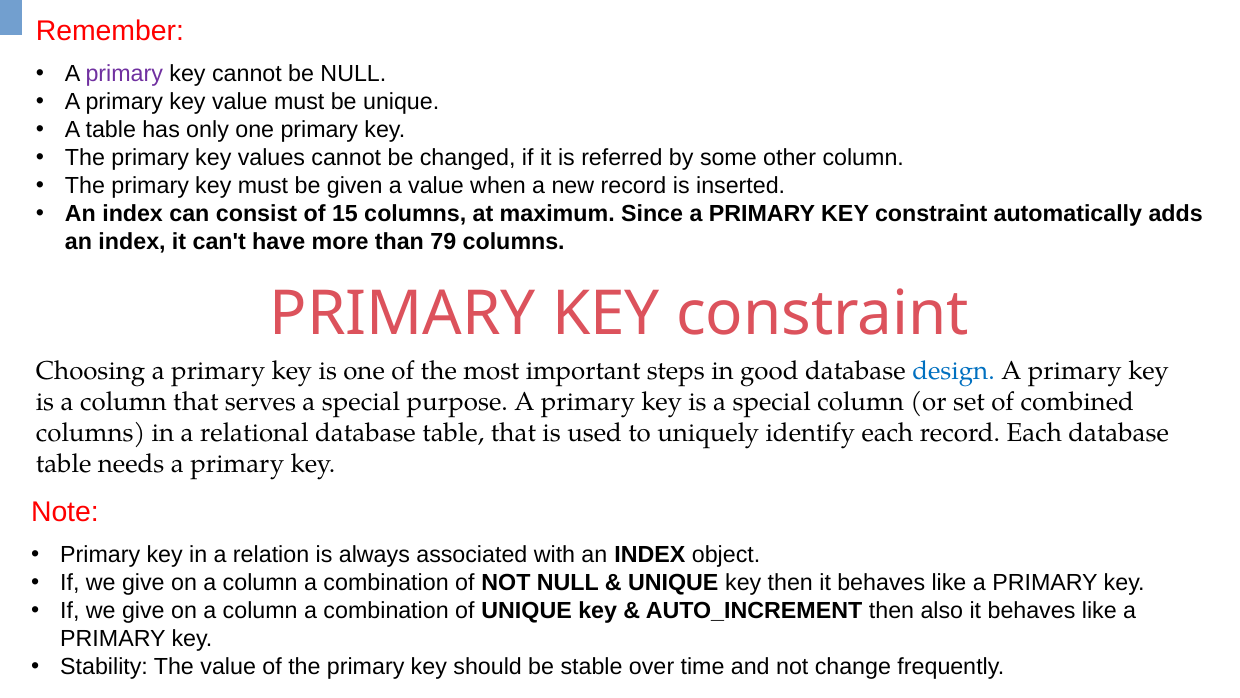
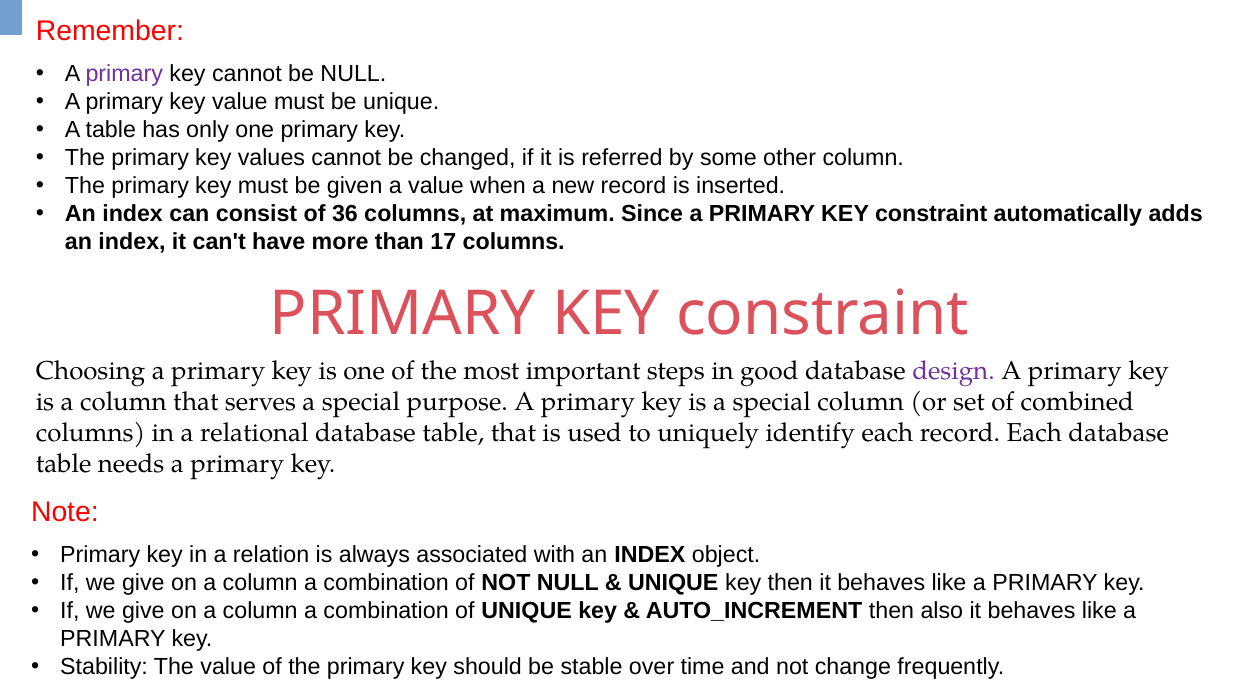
15: 15 -> 36
79: 79 -> 17
design colour: blue -> purple
